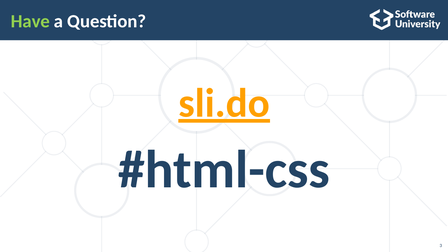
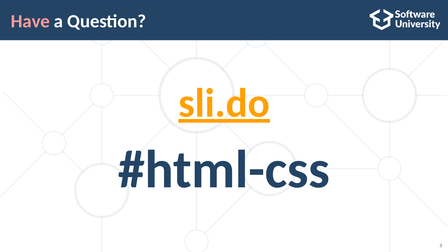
Have colour: light green -> pink
